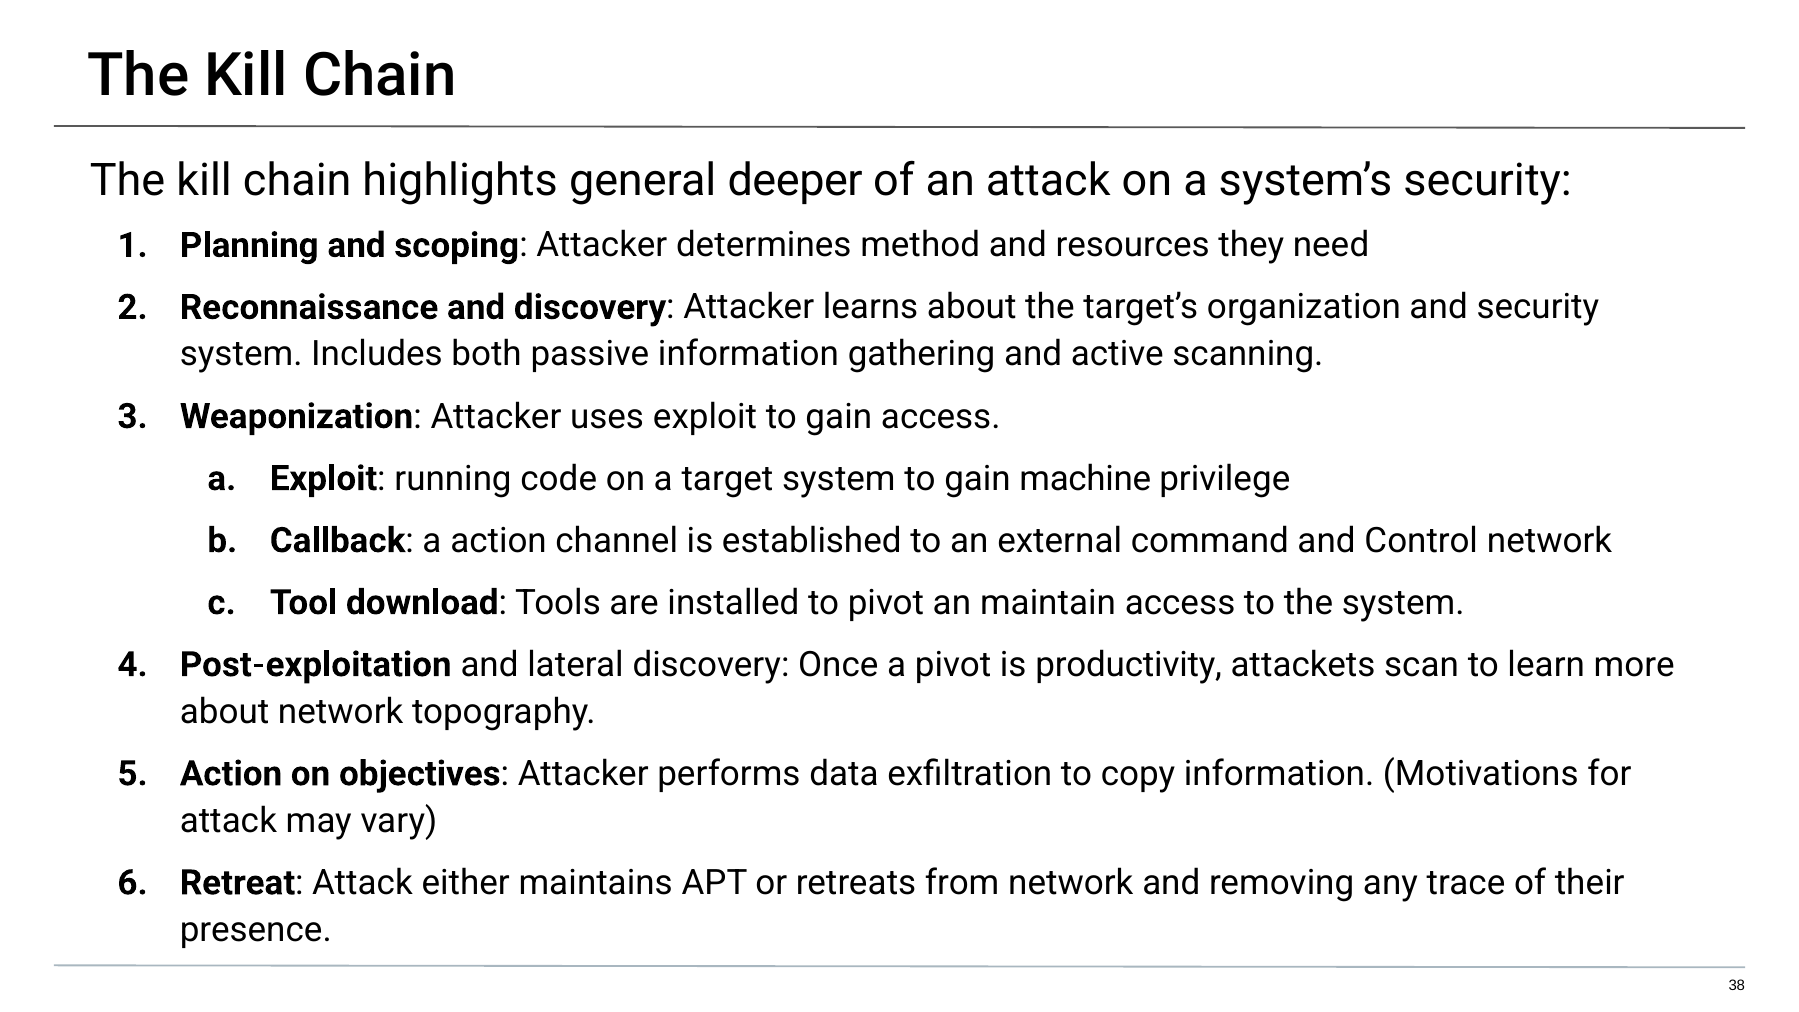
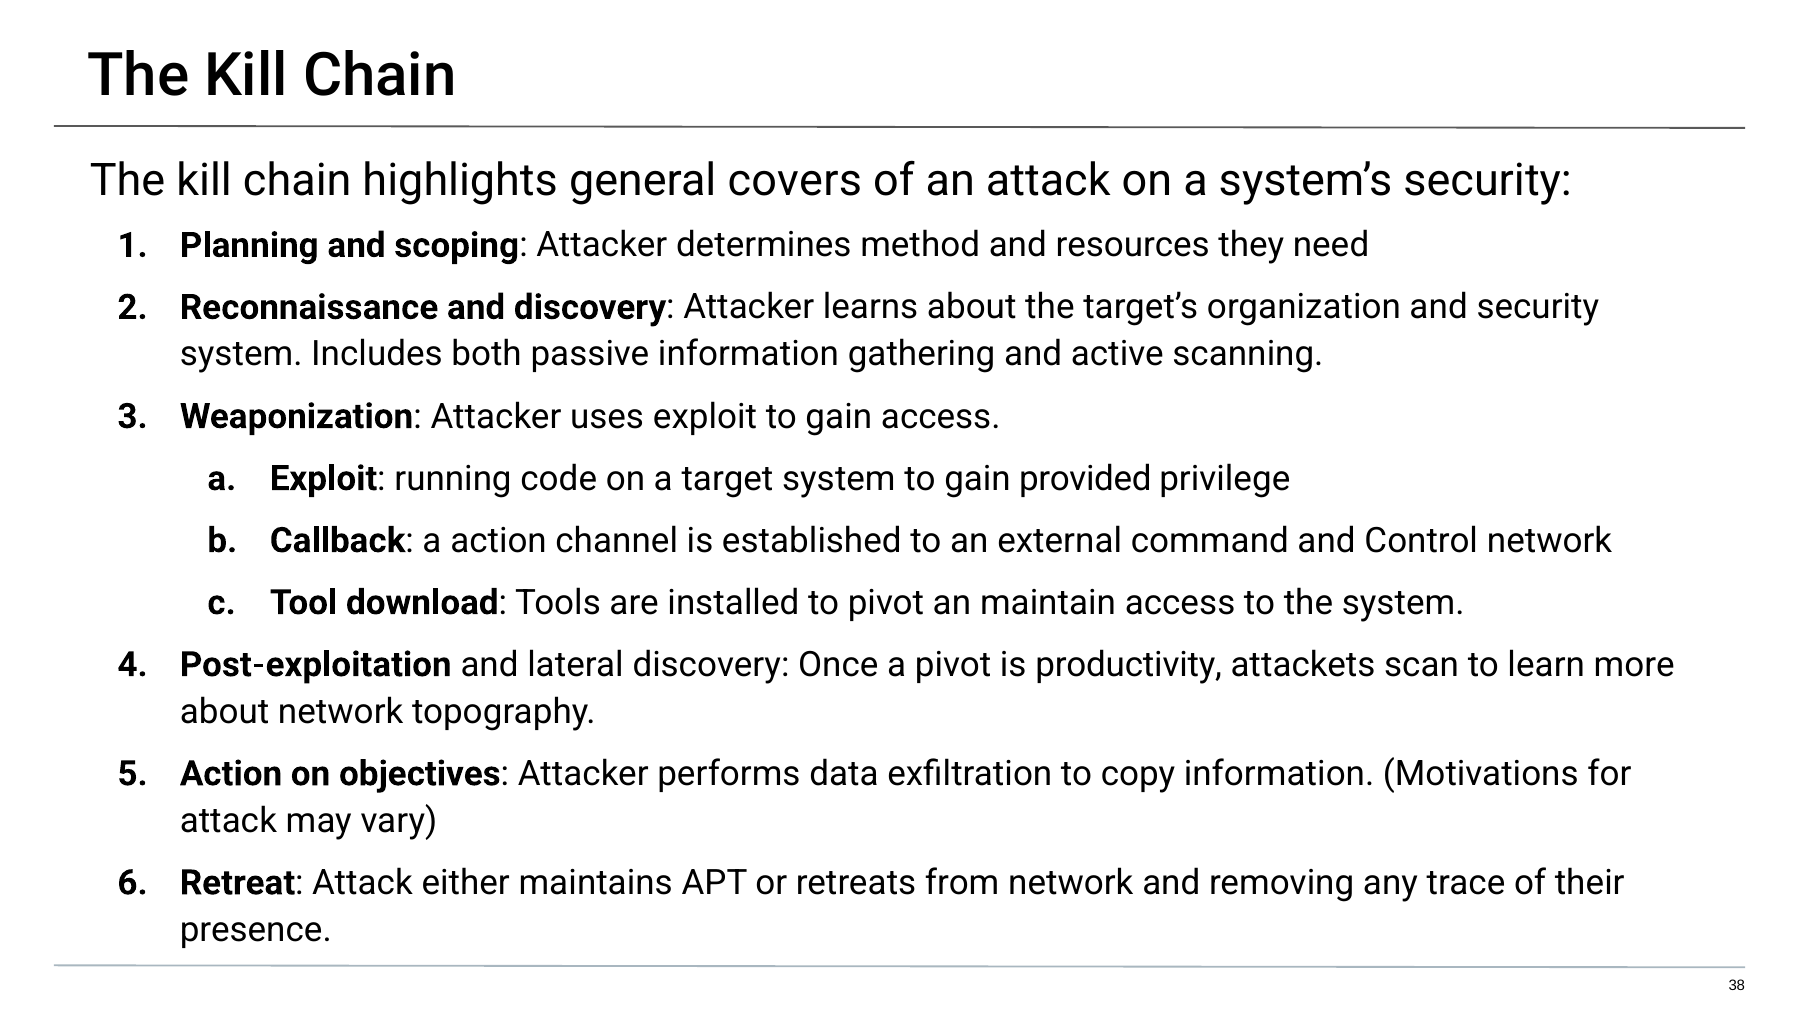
deeper: deeper -> covers
machine: machine -> provided
